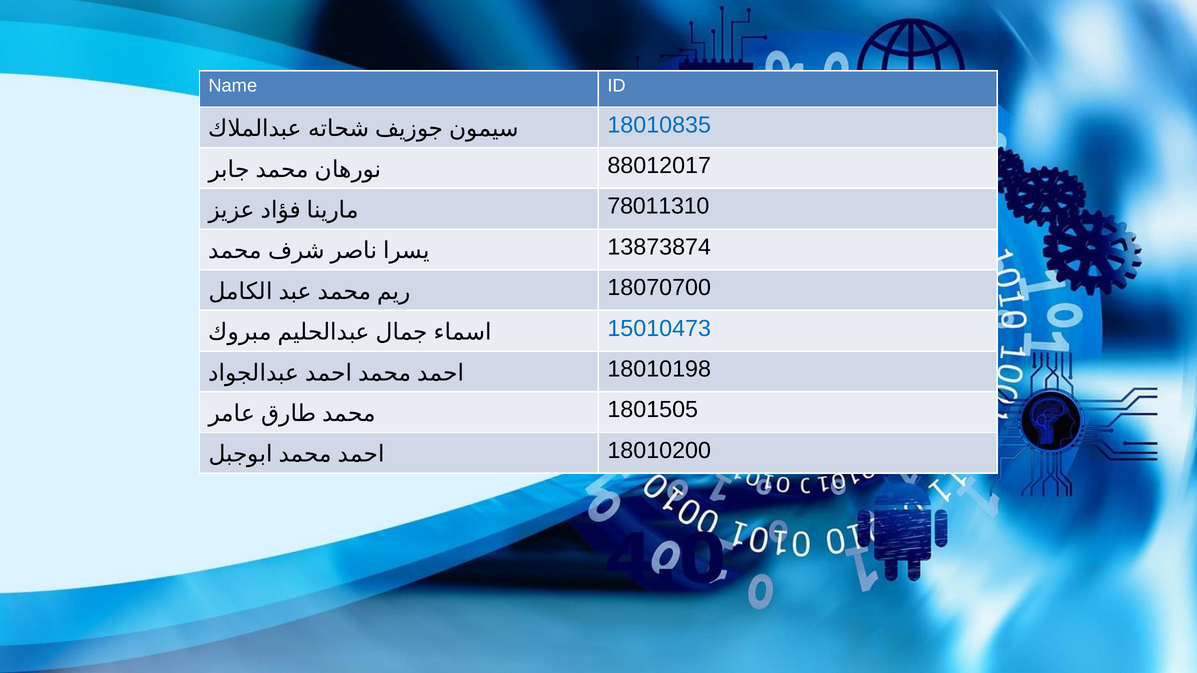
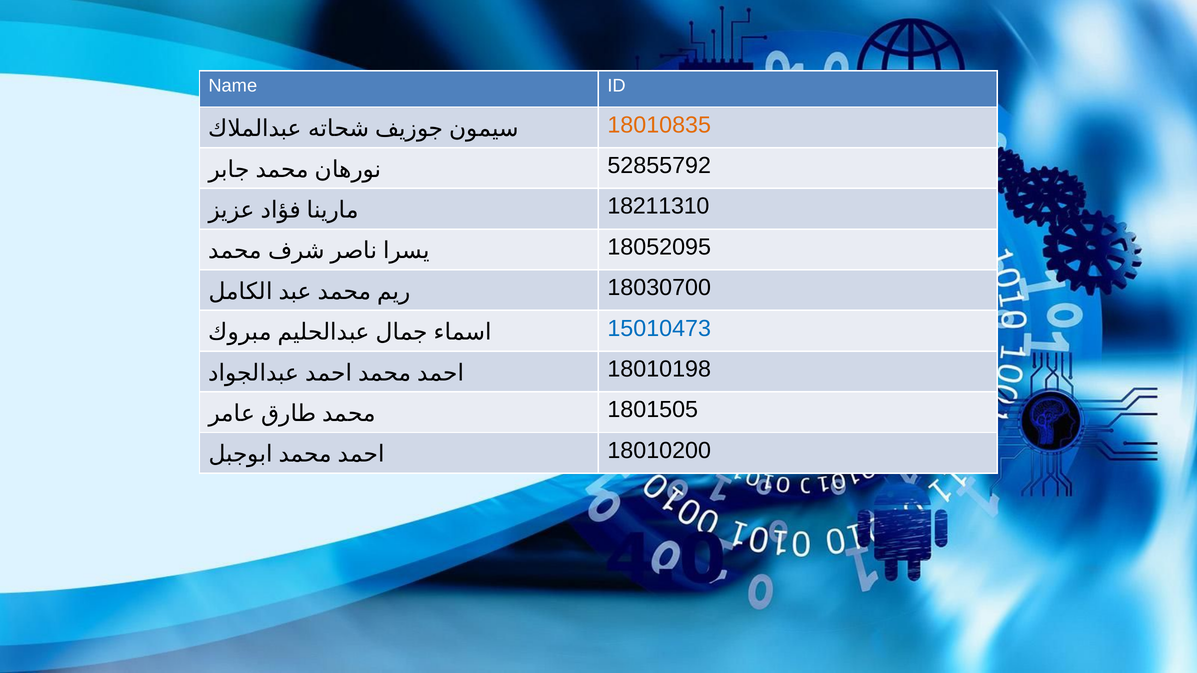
18010835 colour: blue -> orange
88012017: 88012017 -> 52855792
78011310: 78011310 -> 18211310
13873874: 13873874 -> 18052095
18070700: 18070700 -> 18030700
